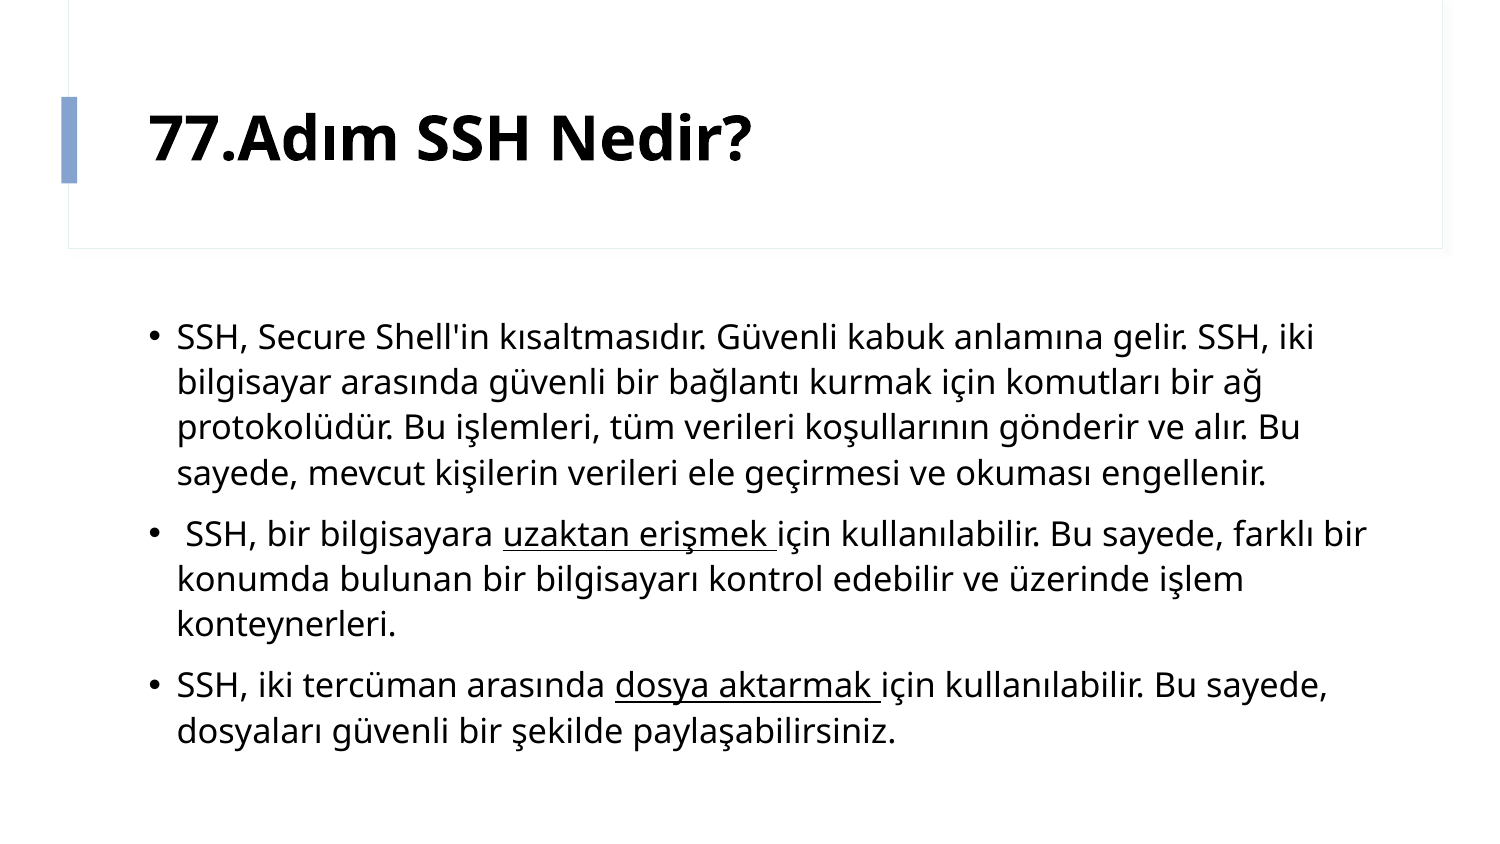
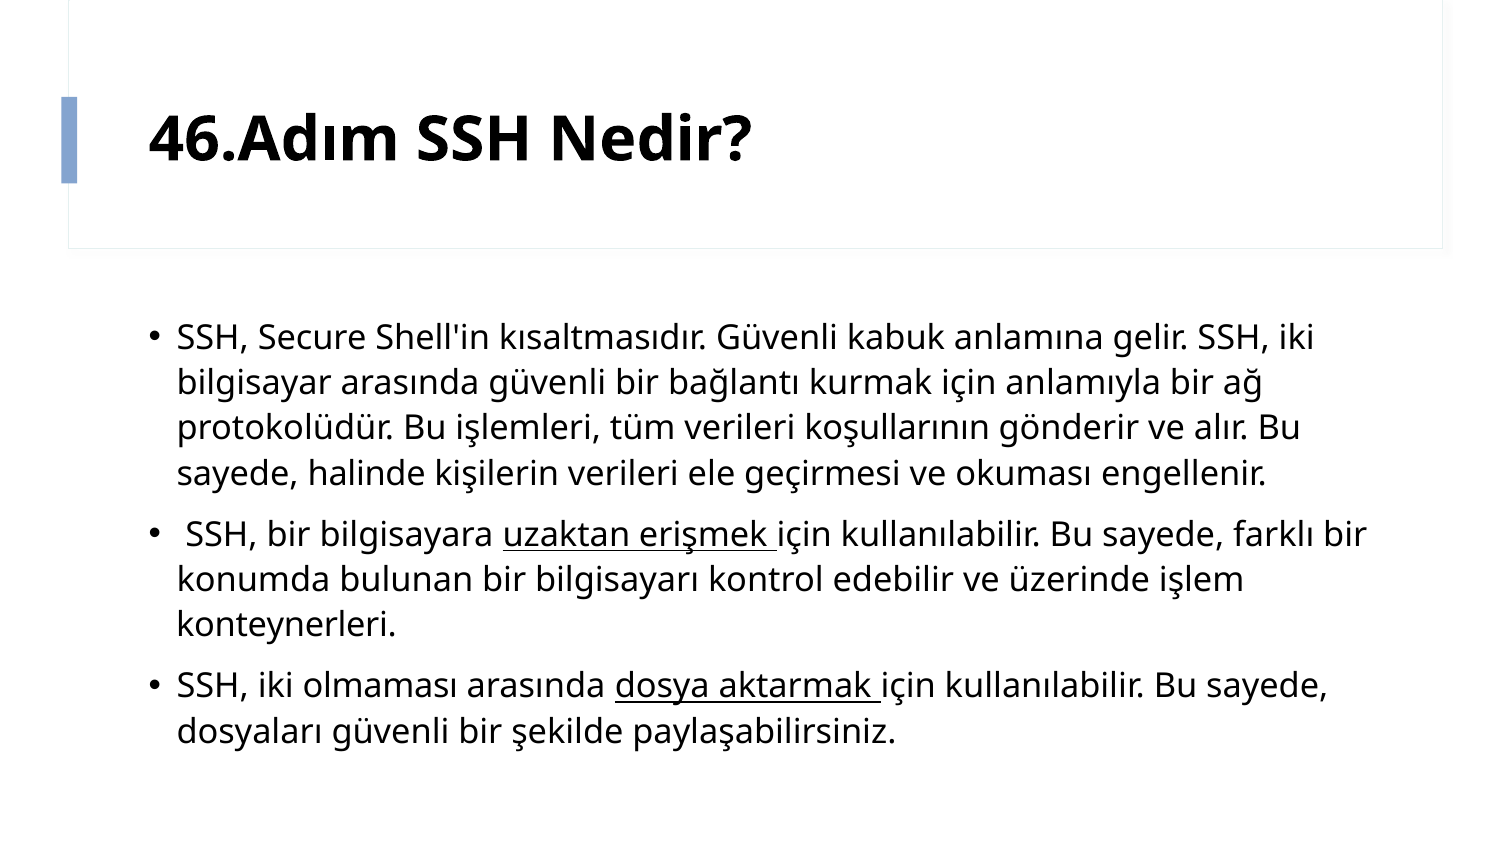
77.Adım: 77.Adım -> 46.Adım
komutları: komutları -> anlamıyla
mevcut: mevcut -> halinde
tercüman: tercüman -> olmaması
